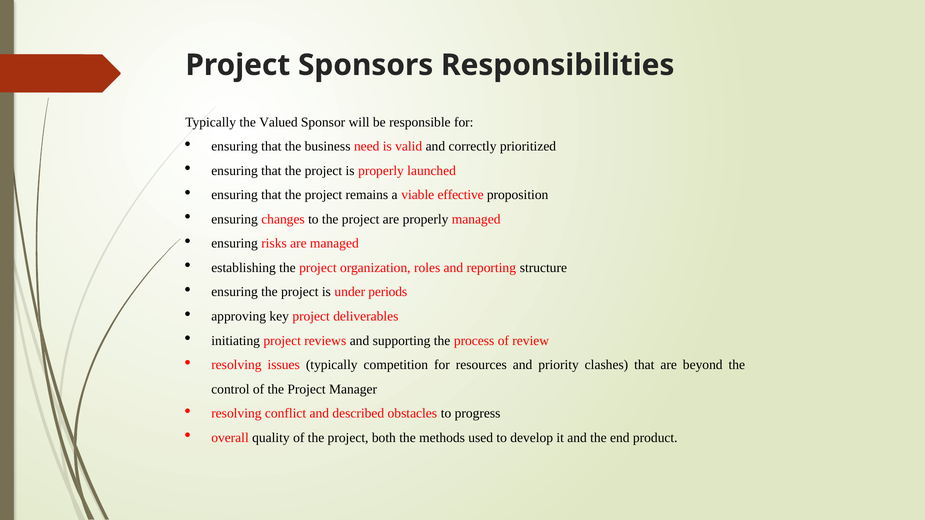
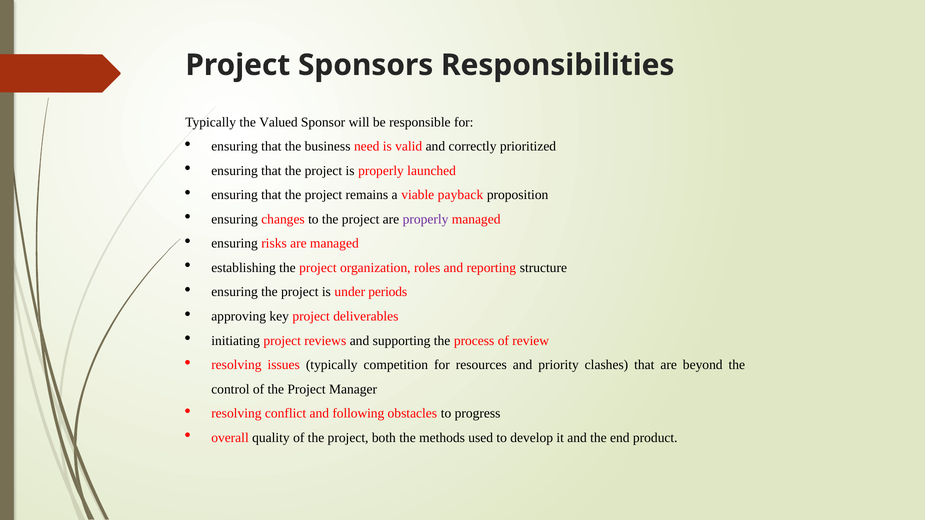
effective: effective -> payback
properly at (426, 219) colour: black -> purple
described: described -> following
